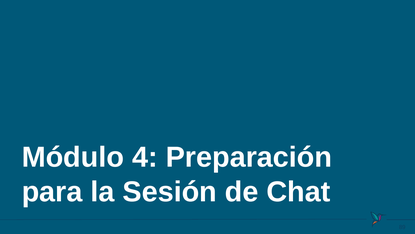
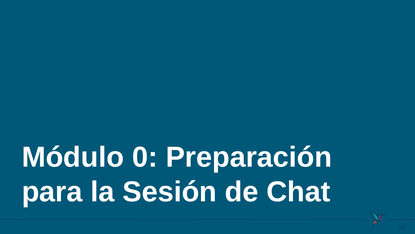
4: 4 -> 0
